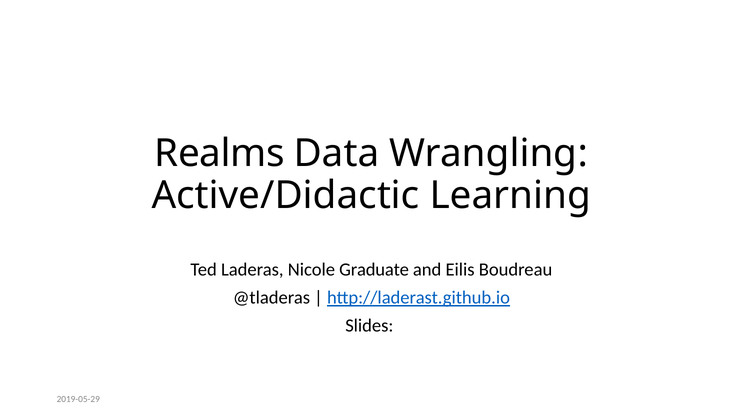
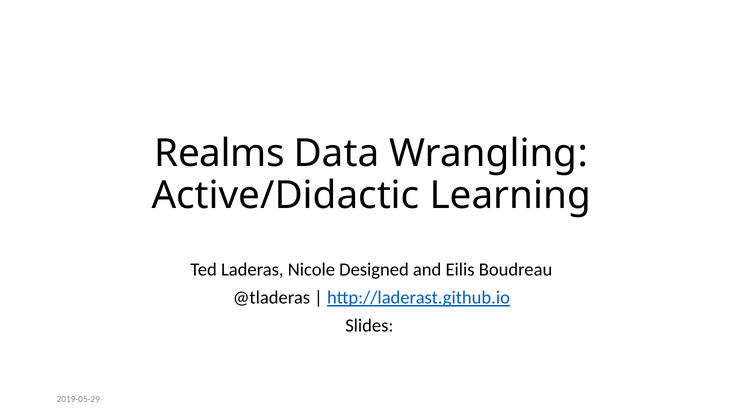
Graduate: Graduate -> Designed
